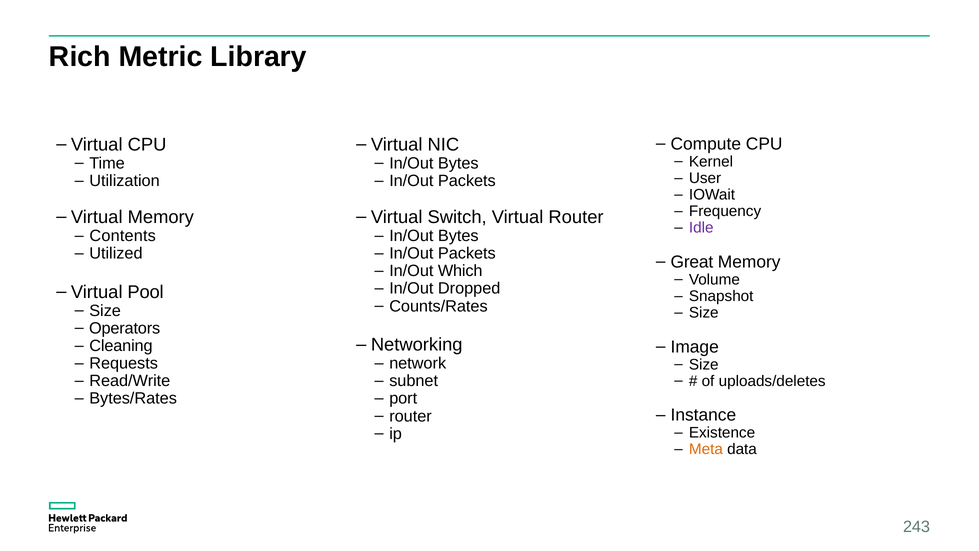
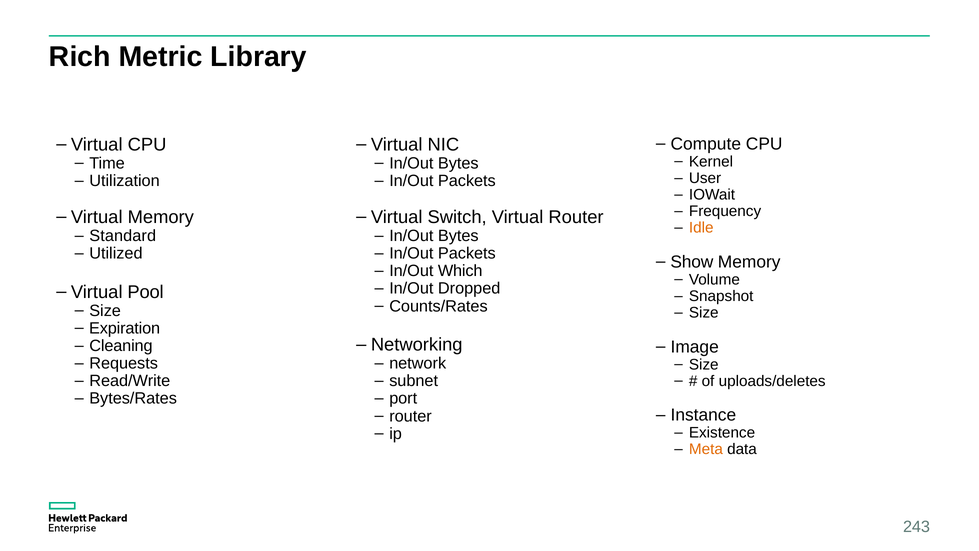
Idle colour: purple -> orange
Contents: Contents -> Standard
Great: Great -> Show
Operators: Operators -> Expiration
